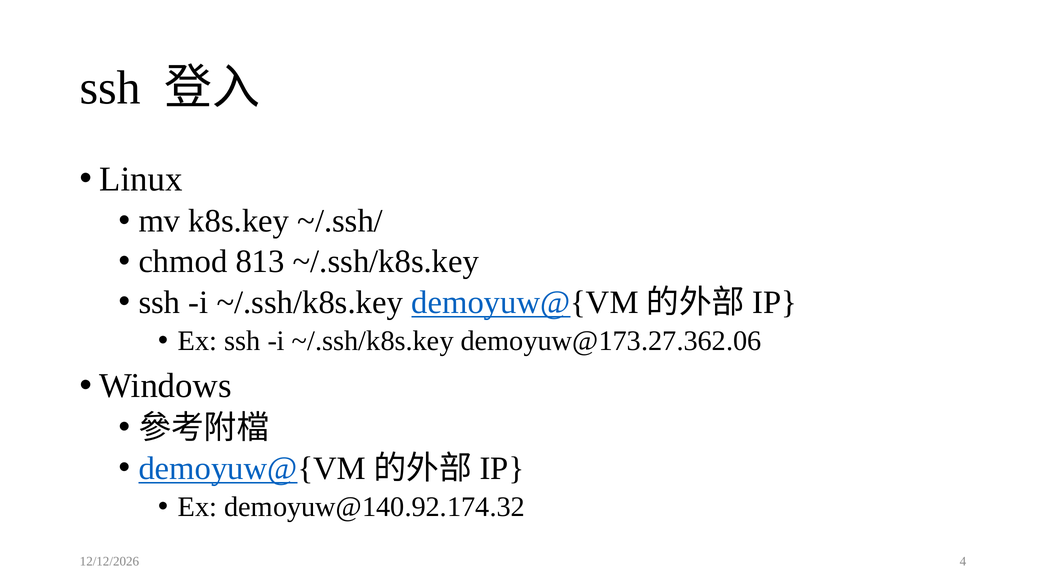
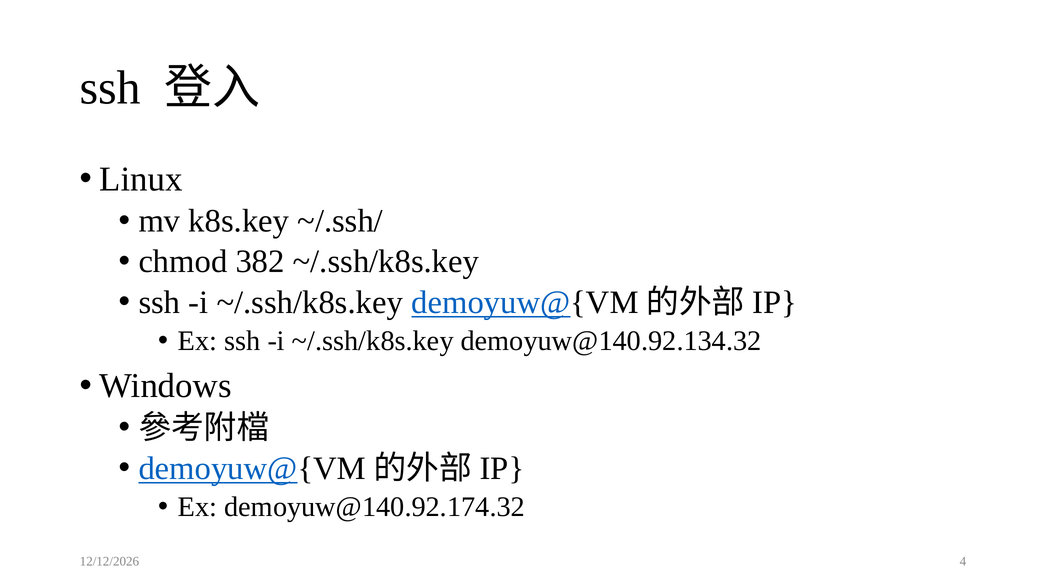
813: 813 -> 382
demoyuw@173.27.362.06: demoyuw@173.27.362.06 -> demoyuw@140.92.134.32
